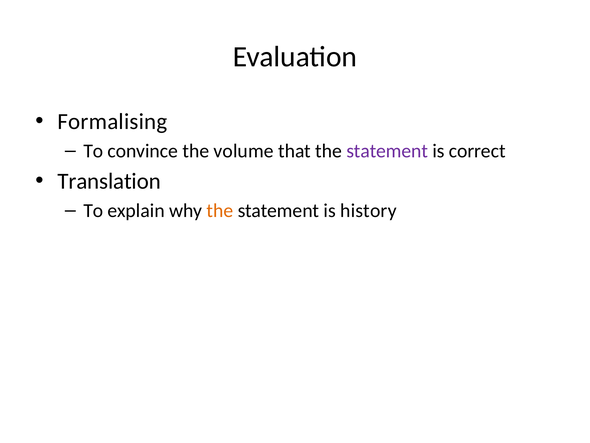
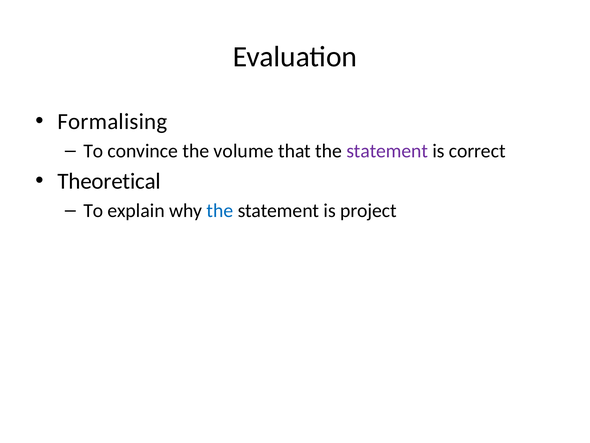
Translation: Translation -> Theoretical
the at (220, 210) colour: orange -> blue
history: history -> project
